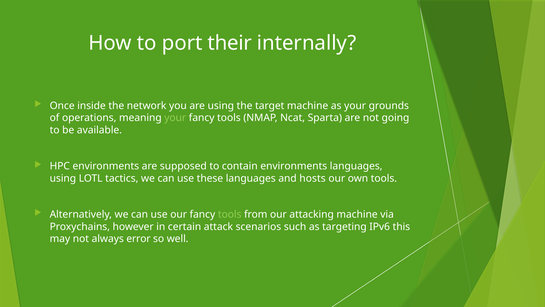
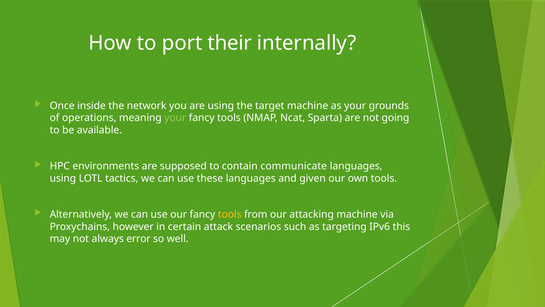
contain environments: environments -> communicate
hosts: hosts -> given
tools at (230, 214) colour: light green -> yellow
